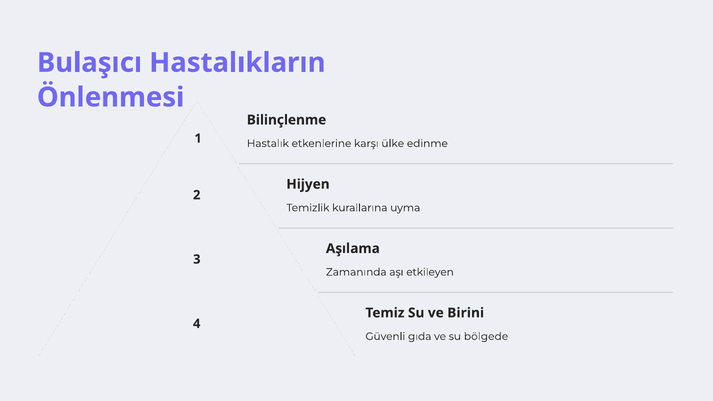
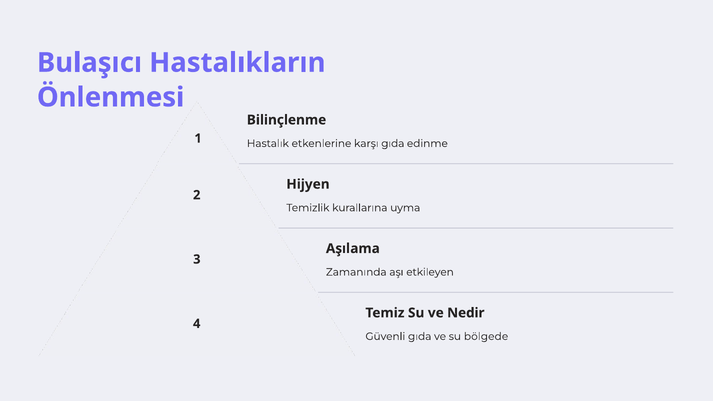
karşı ülke: ülke -> gıda
Birini: Birini -> Nedir
